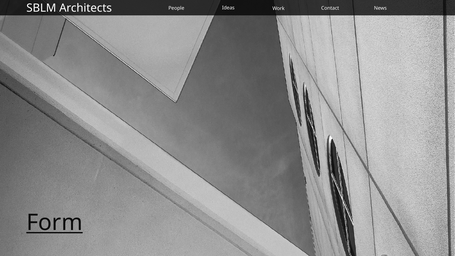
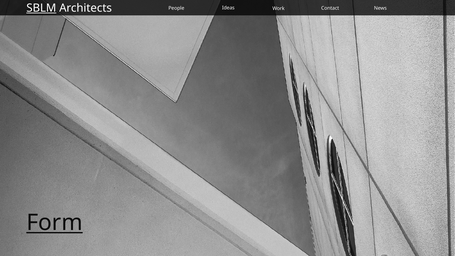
SBLM underline: none -> present
